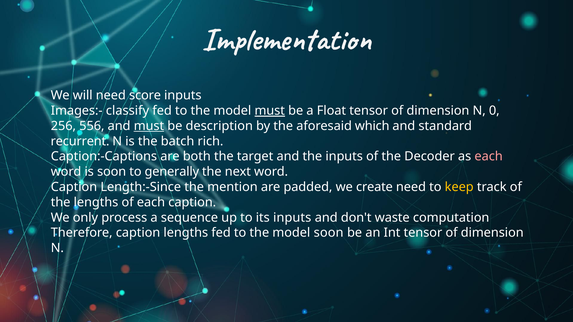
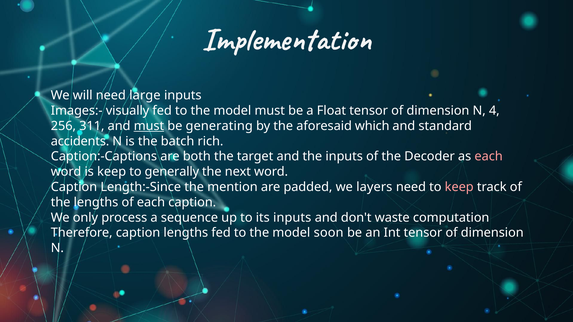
score: score -> large
classify: classify -> visually
must at (270, 111) underline: present -> none
0: 0 -> 4
556: 556 -> 311
description: description -> generating
recurrent: recurrent -> accidents
is soon: soon -> keep
create: create -> layers
keep at (459, 187) colour: yellow -> pink
